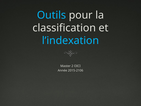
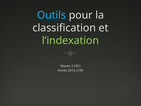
l’indexation colour: light blue -> light green
